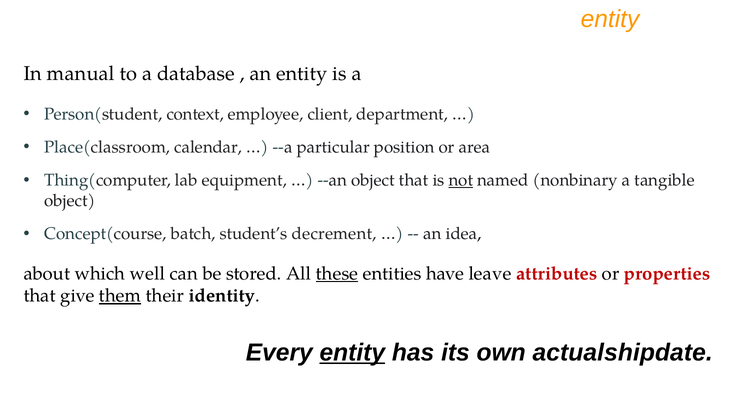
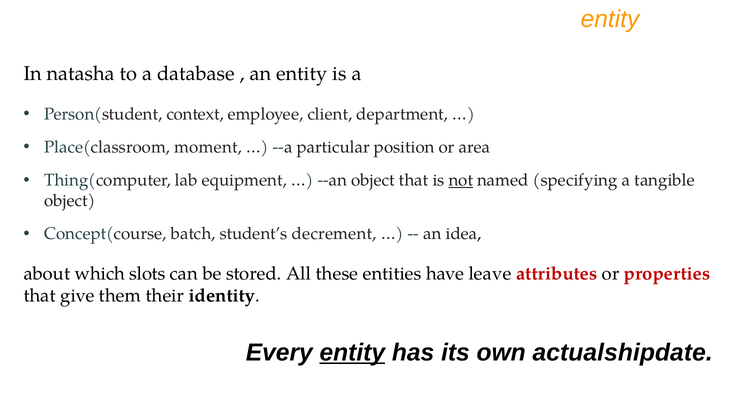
manual: manual -> natasha
calendar: calendar -> moment
nonbinary: nonbinary -> specifying
well: well -> slots
these underline: present -> none
them underline: present -> none
